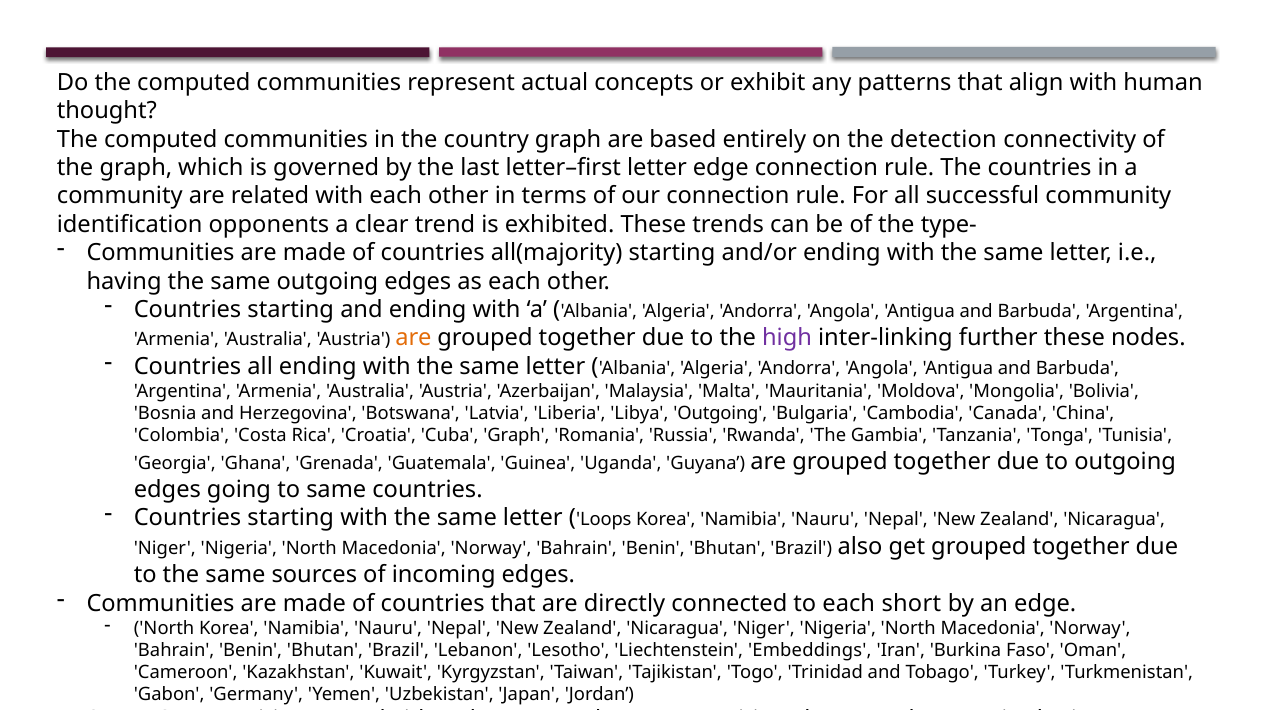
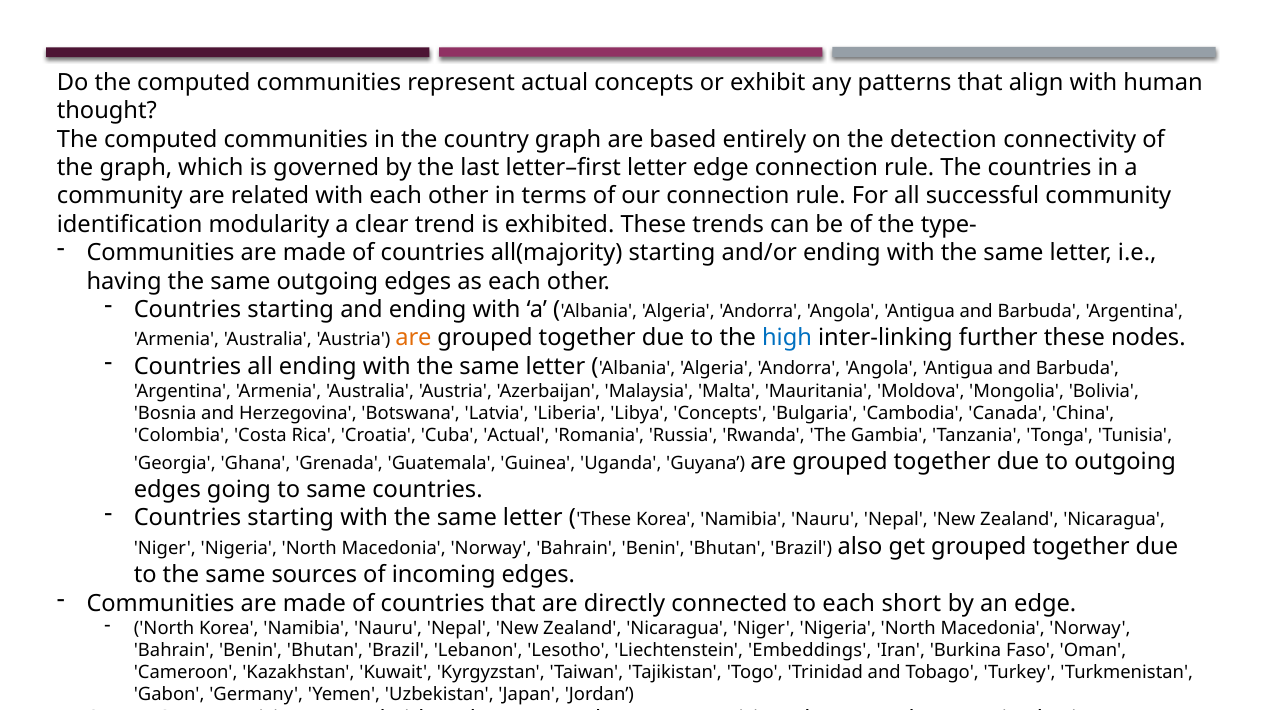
opponents: opponents -> modularity
high colour: purple -> blue
Libya Outgoing: Outgoing -> Concepts
Cuba Graph: Graph -> Actual
Loops at (604, 520): Loops -> These
